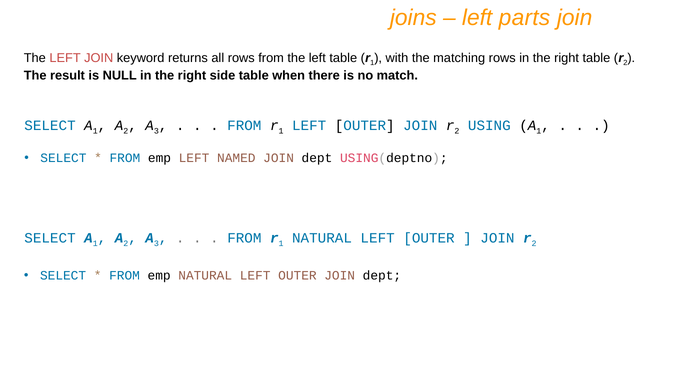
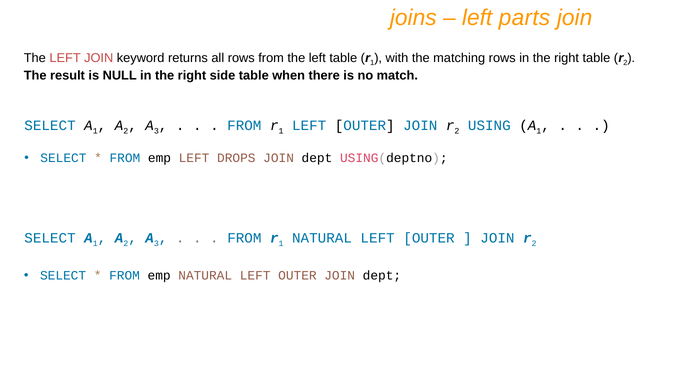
NAMED: NAMED -> DROPS
